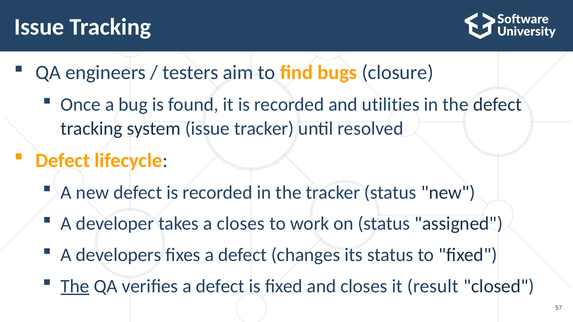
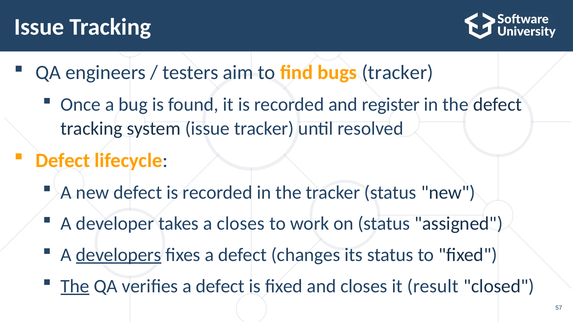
bugs closure: closure -> tracker
utilities: utilities -> register
developers underline: none -> present
